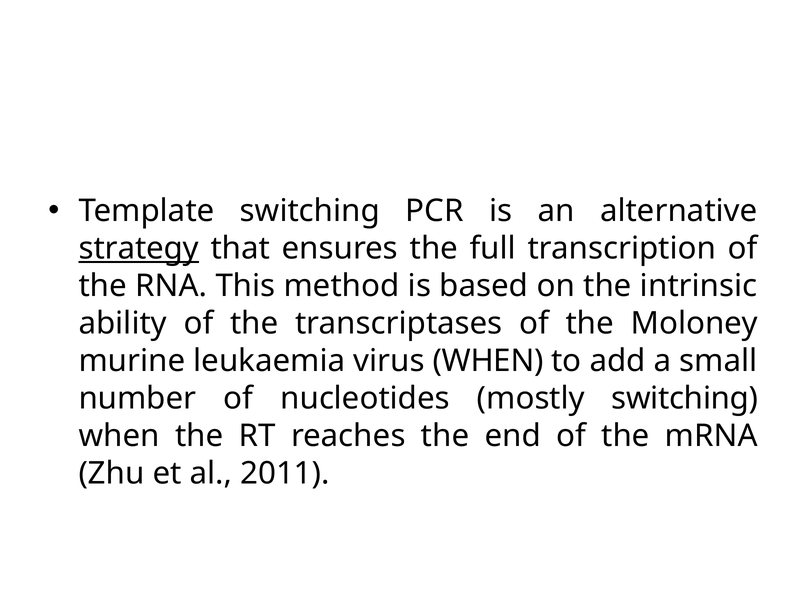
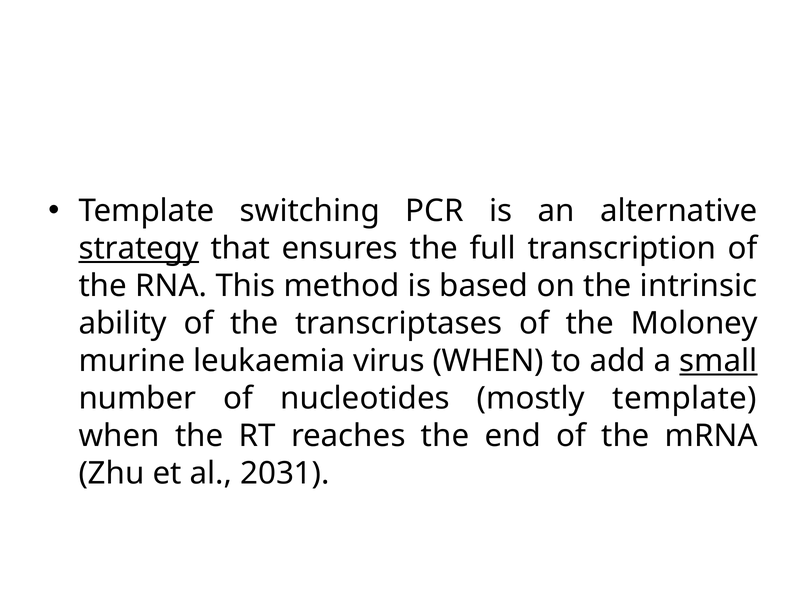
small underline: none -> present
mostly switching: switching -> template
2011: 2011 -> 2031
